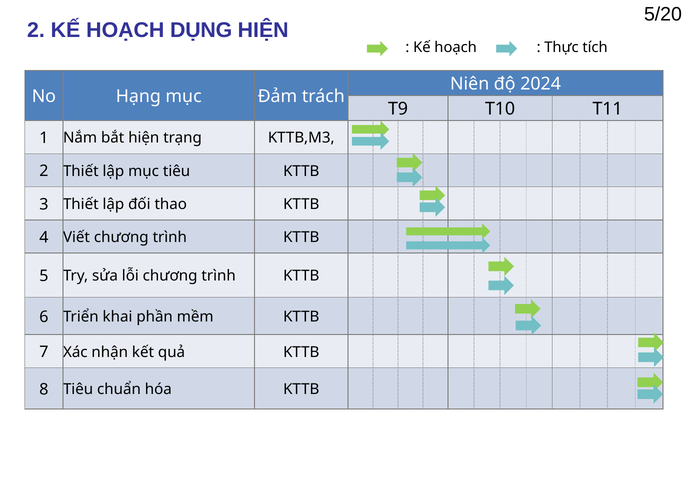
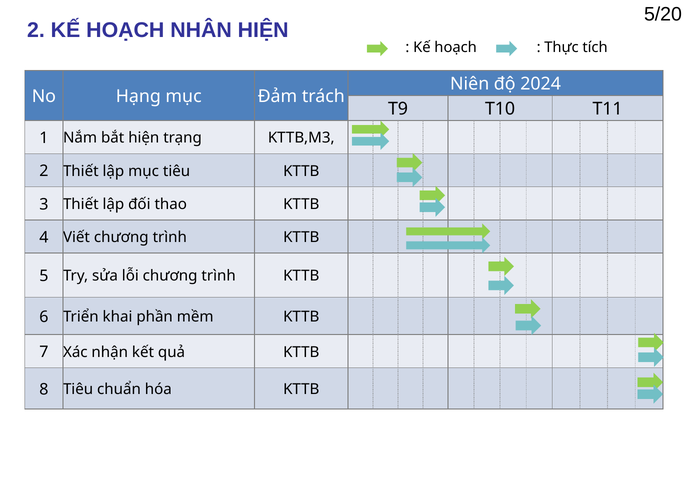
DỤNG: DỤNG -> NHÂN
